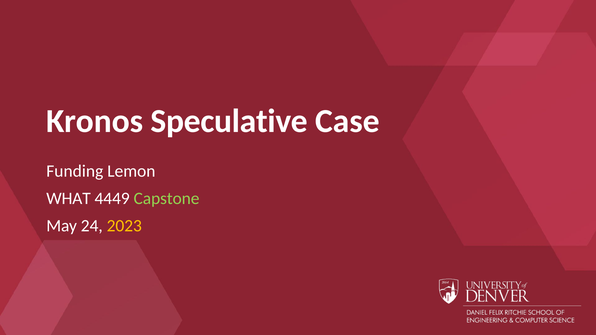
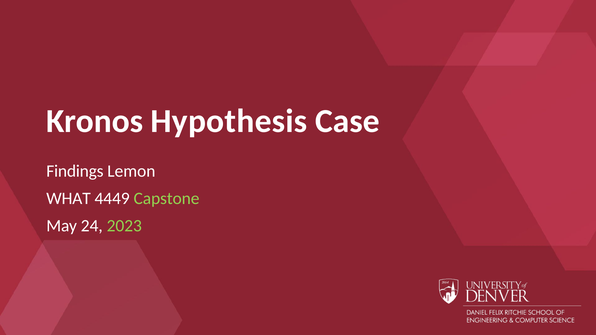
Speculative: Speculative -> Hypothesis
Funding: Funding -> Findings
2023 colour: yellow -> light green
